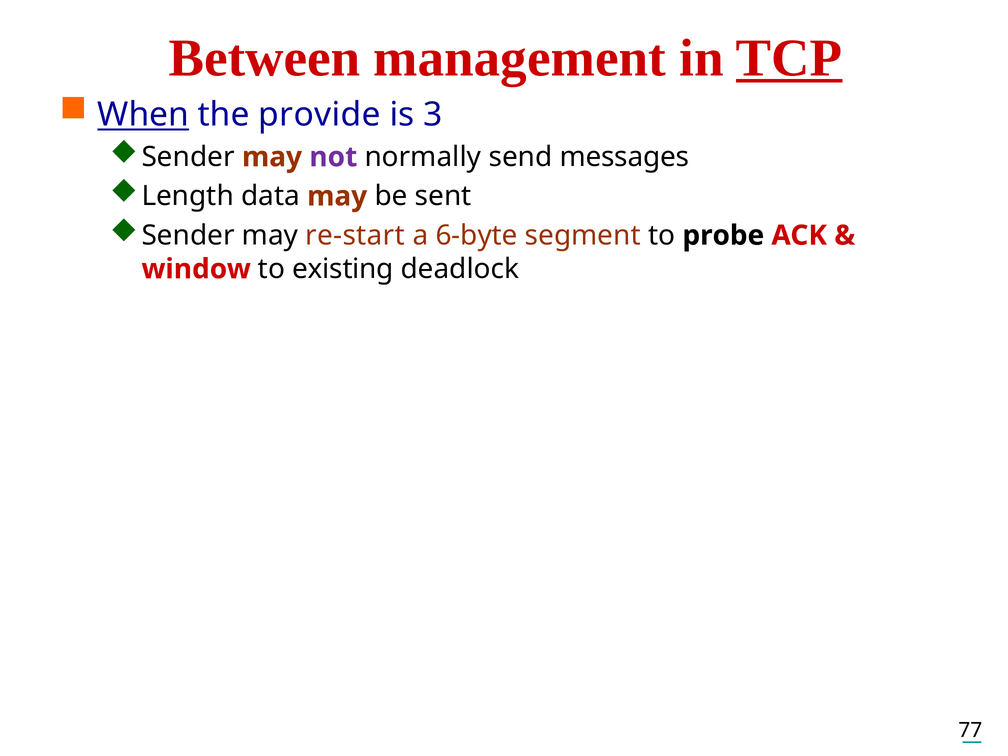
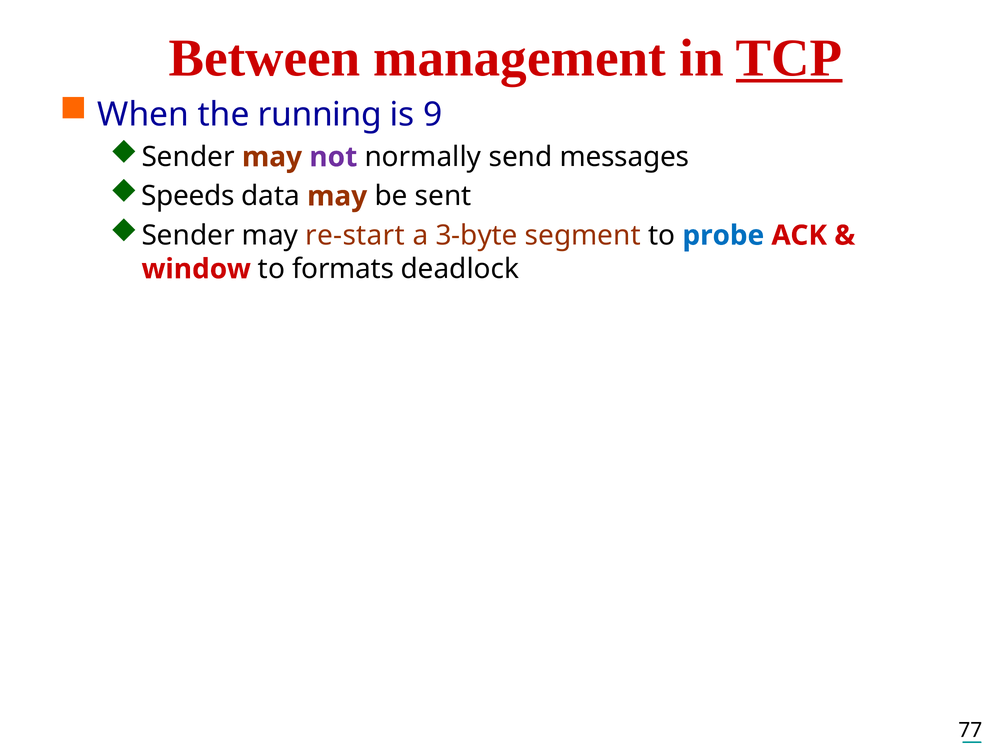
When underline: present -> none
provide: provide -> running
3: 3 -> 9
Length: Length -> Speeds
6-byte: 6-byte -> 3-byte
probe colour: black -> blue
existing: existing -> formats
